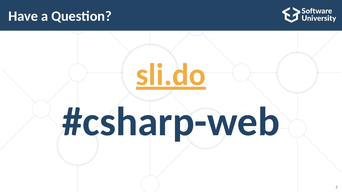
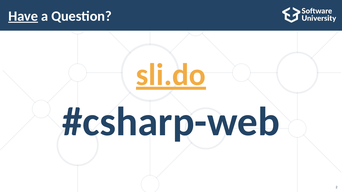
Have underline: none -> present
